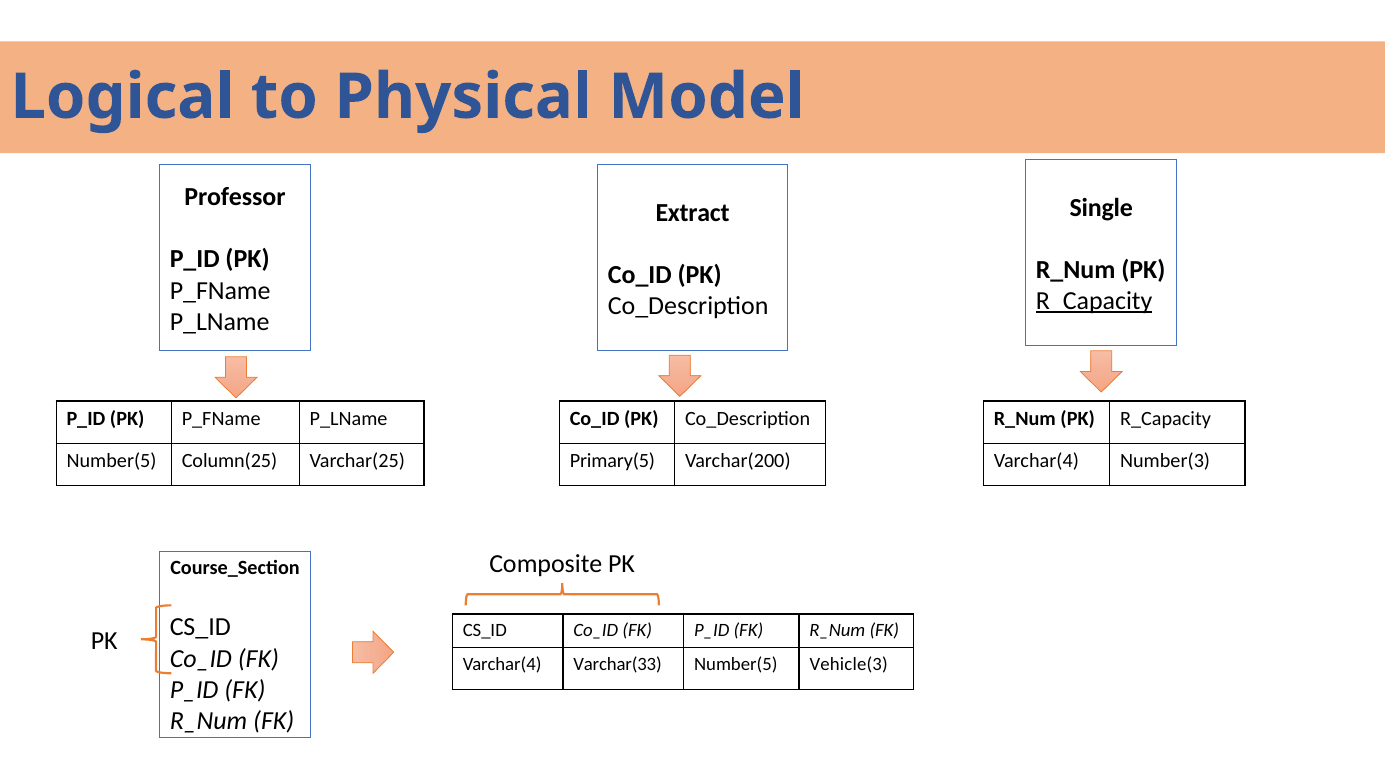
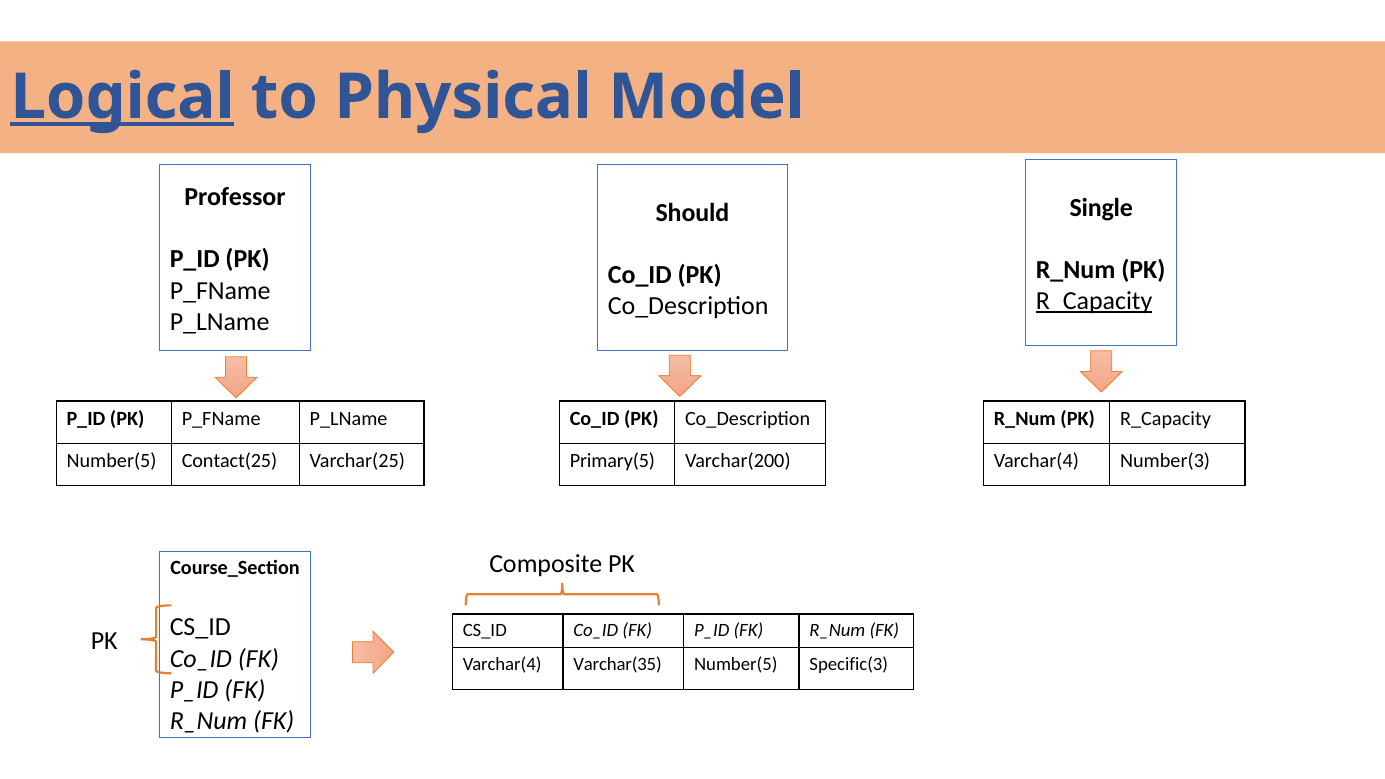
Logical underline: none -> present
Extract: Extract -> Should
Column(25: Column(25 -> Contact(25
Varchar(33: Varchar(33 -> Varchar(35
Vehicle(3: Vehicle(3 -> Specific(3
